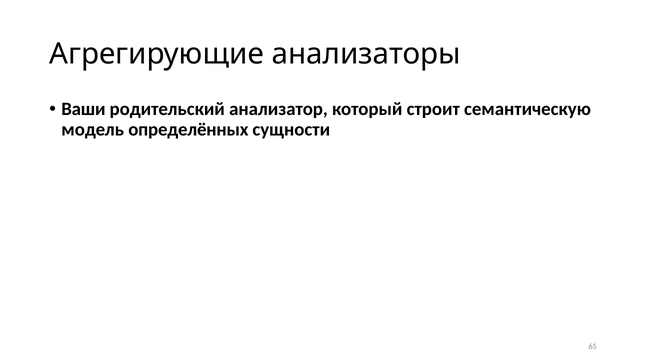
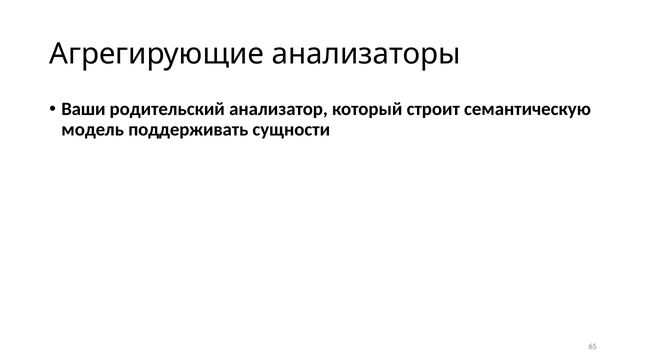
определённых: определённых -> поддерживать
